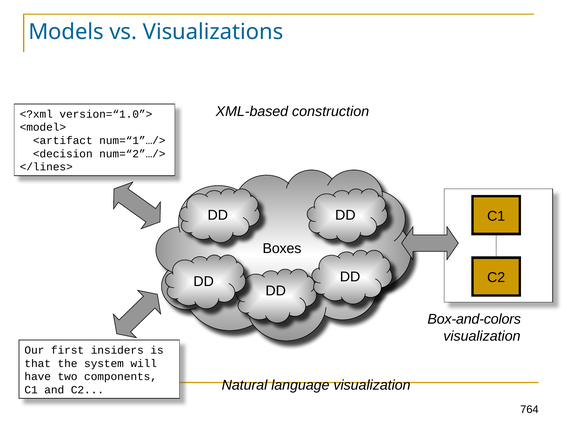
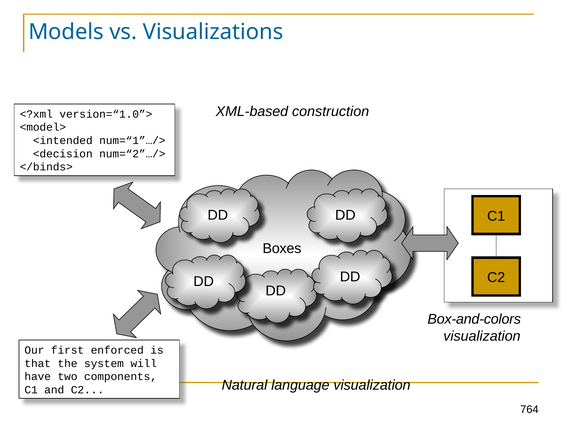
<artifact: <artifact -> <intended
</lines>: </lines> -> </binds>
insiders: insiders -> enforced
